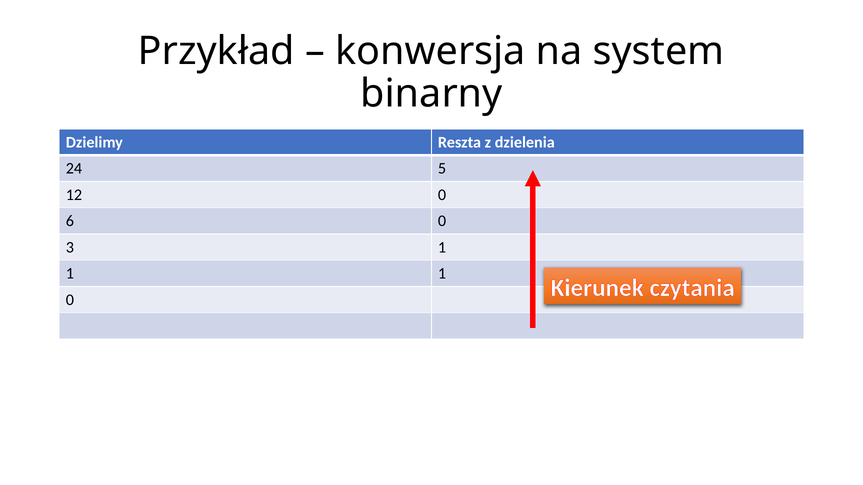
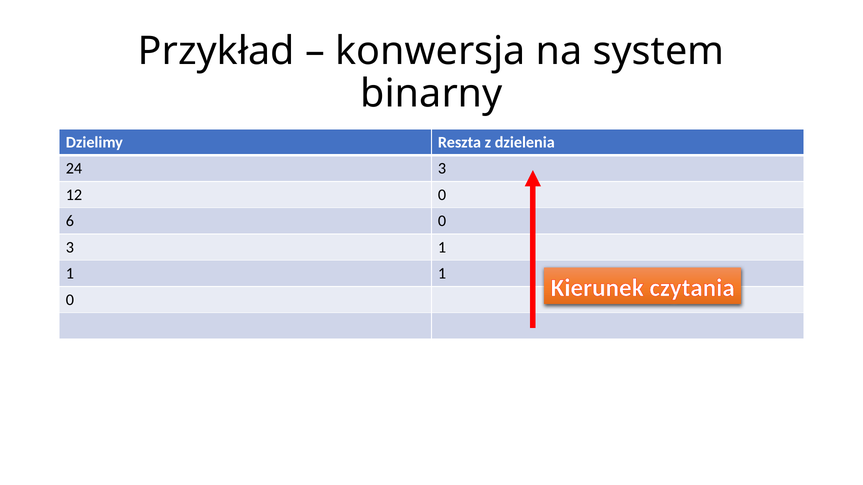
24 5: 5 -> 3
